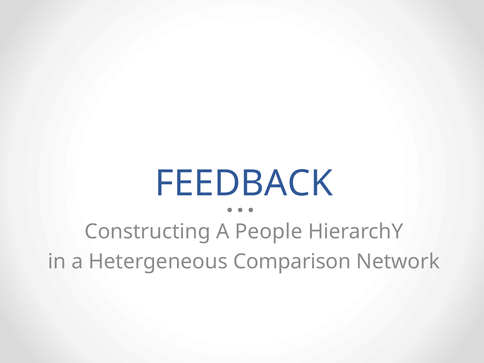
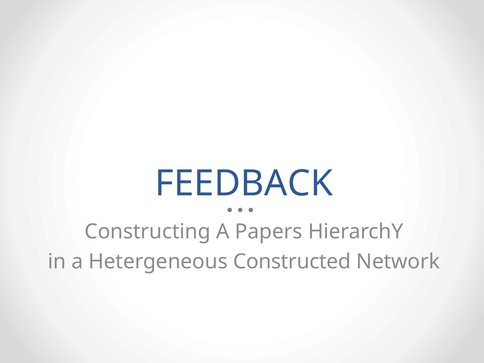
People: People -> Papers
Comparison: Comparison -> Constructed
